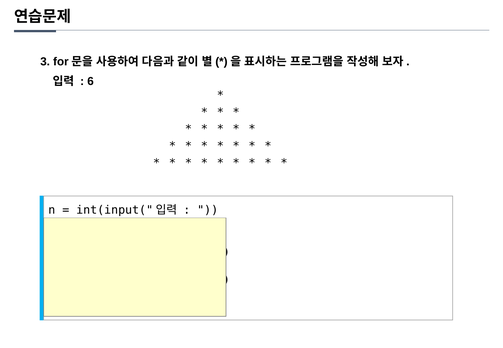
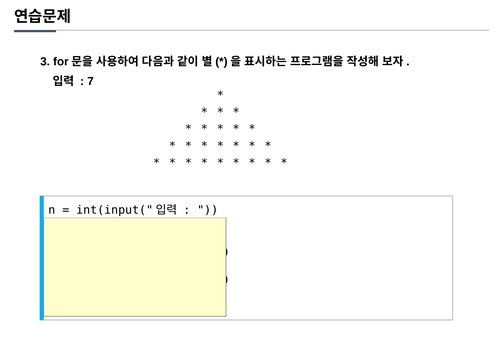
6: 6 -> 7
